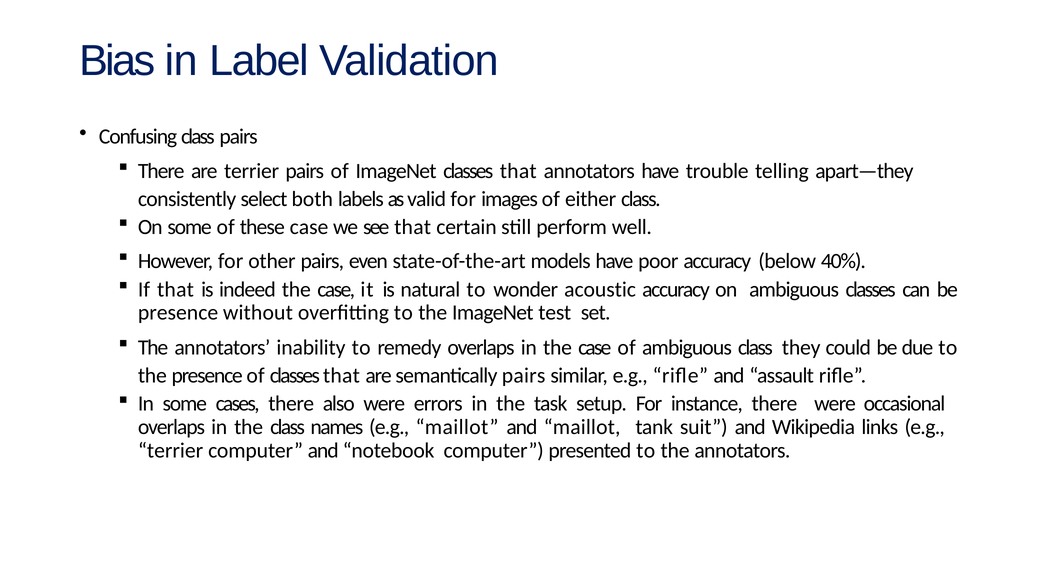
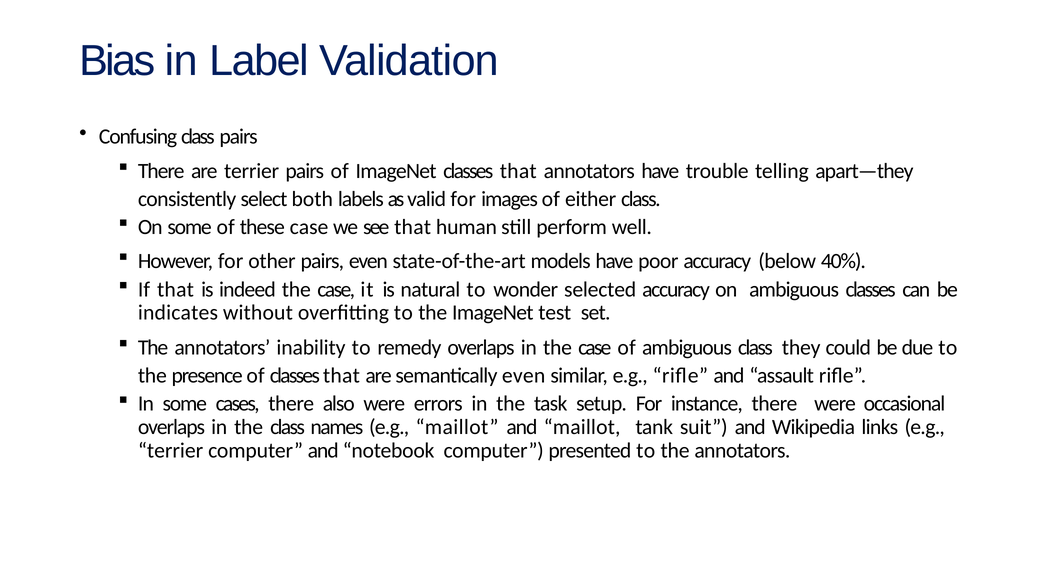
certain: certain -> human
acoustic: acoustic -> selected
presence at (178, 313): presence -> indicates
semantically pairs: pairs -> even
